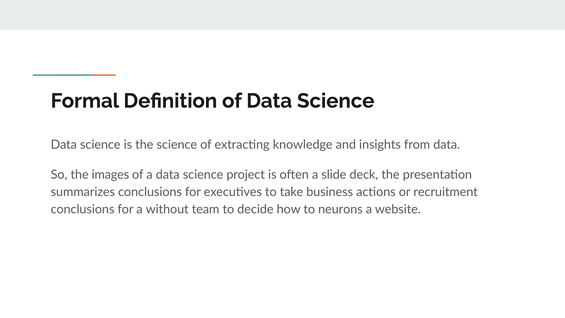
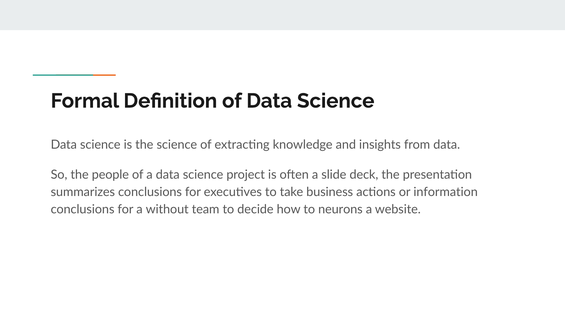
images: images -> people
recruitment: recruitment -> information
